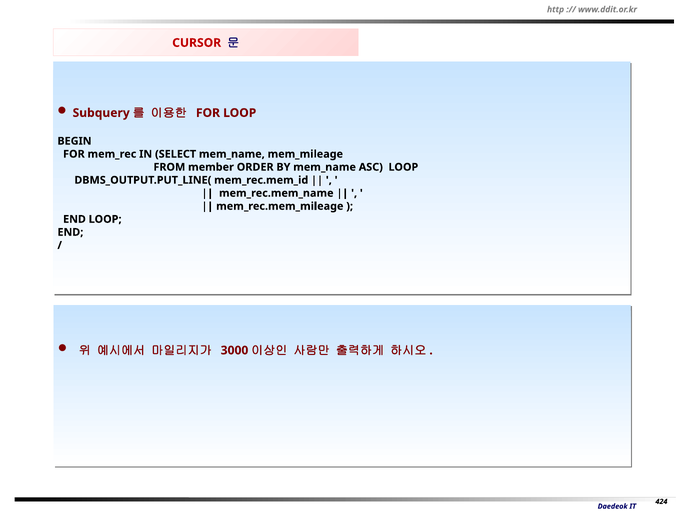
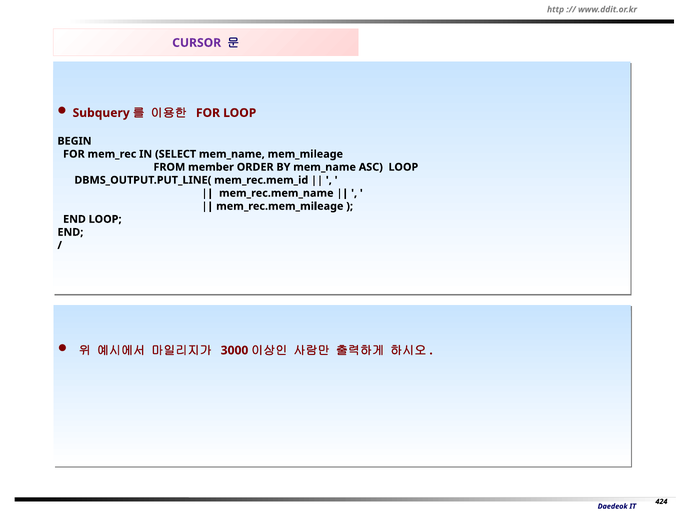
CURSOR colour: red -> purple
